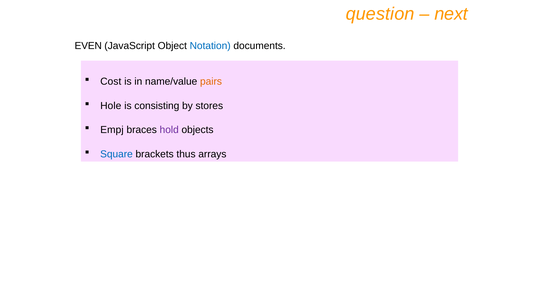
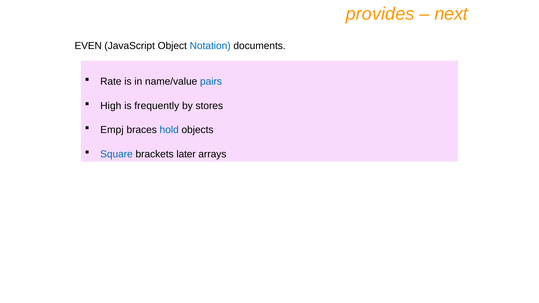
question: question -> provides
Cost: Cost -> Rate
pairs colour: orange -> blue
Hole: Hole -> High
consisting: consisting -> frequently
hold colour: purple -> blue
thus: thus -> later
